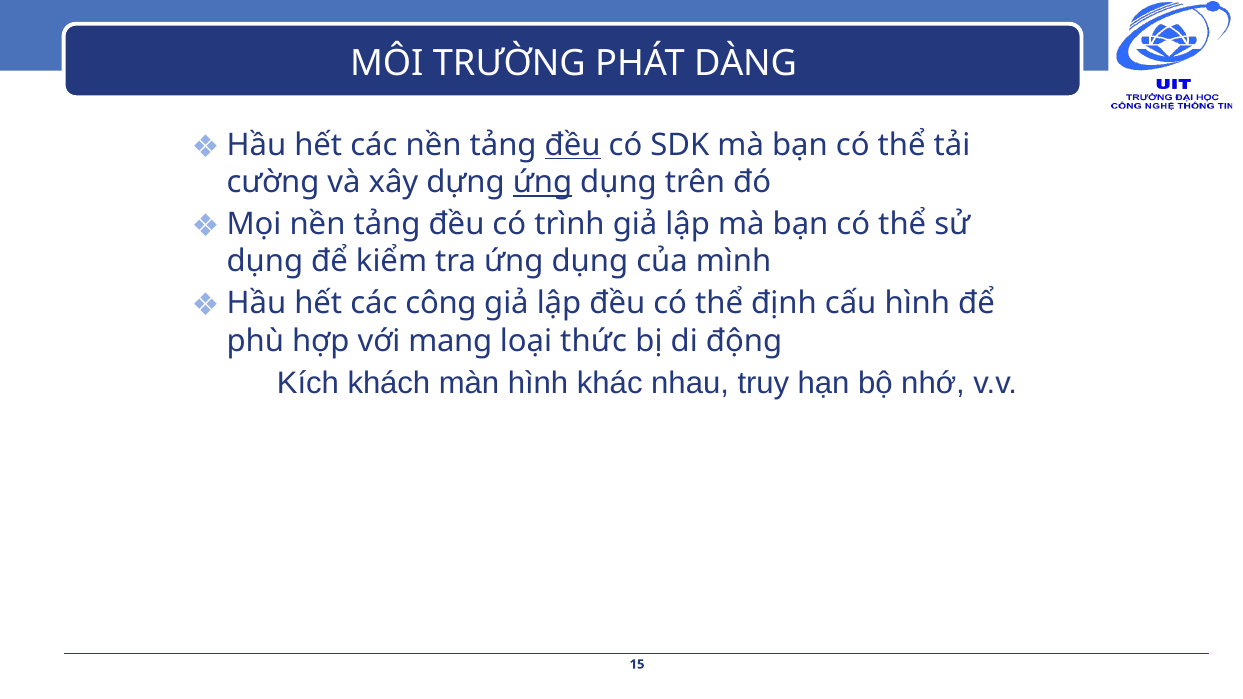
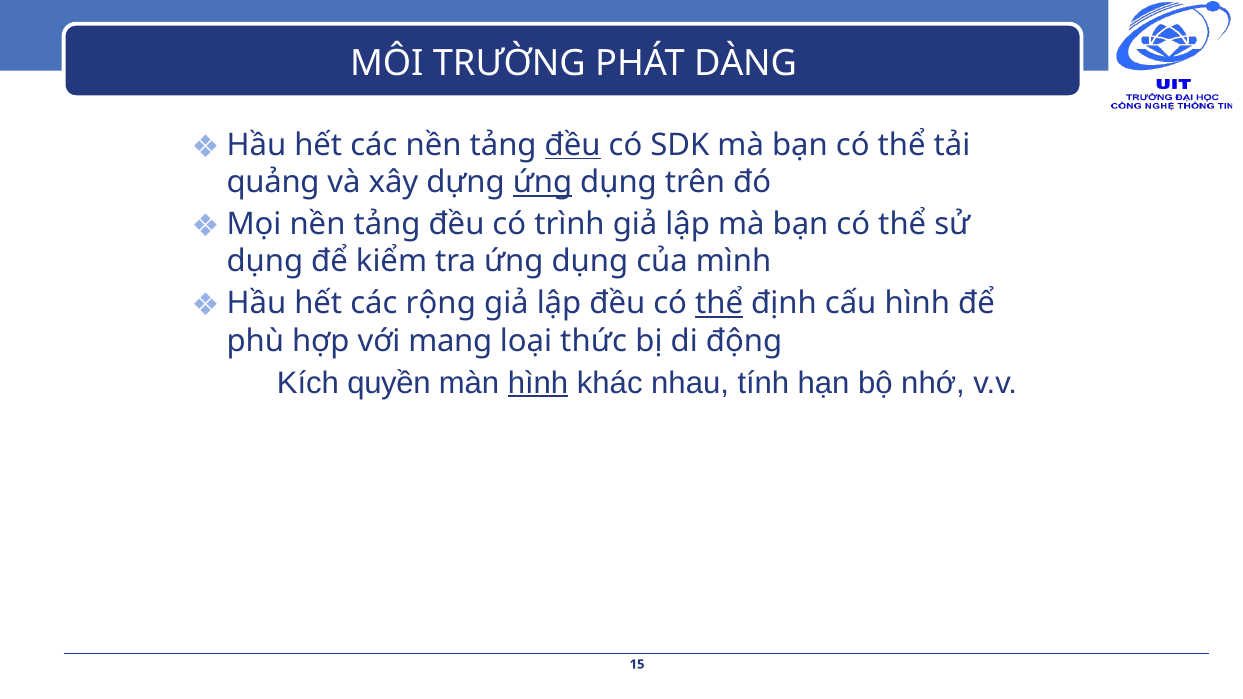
cường: cường -> quảng
công: công -> rộng
thể at (719, 304) underline: none -> present
khách: khách -> quyền
hình at (538, 383) underline: none -> present
truy: truy -> tính
